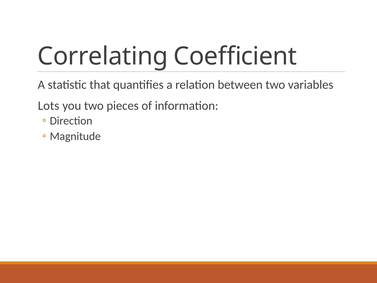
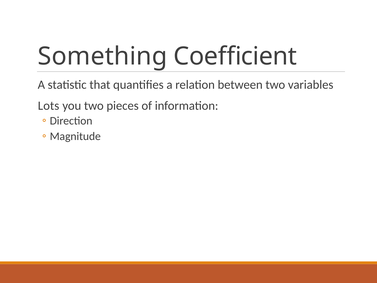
Correlating: Correlating -> Something
